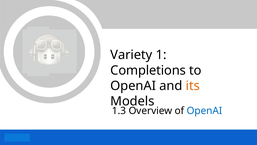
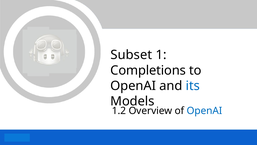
Variety: Variety -> Subset
its colour: orange -> blue
1.3: 1.3 -> 1.2
